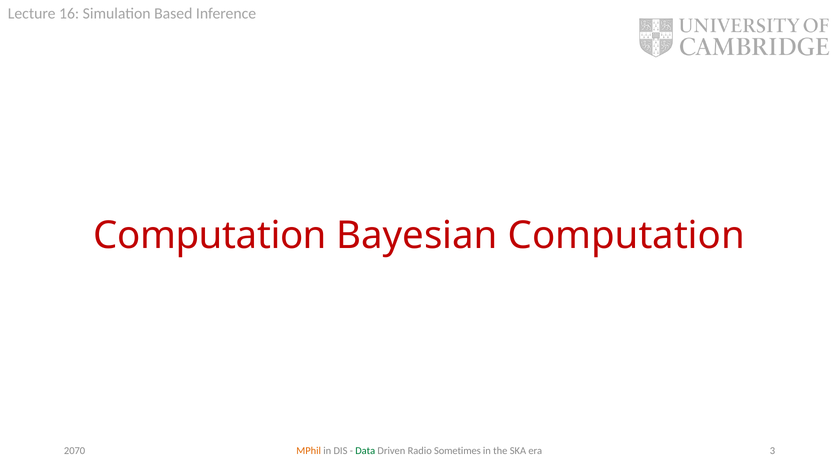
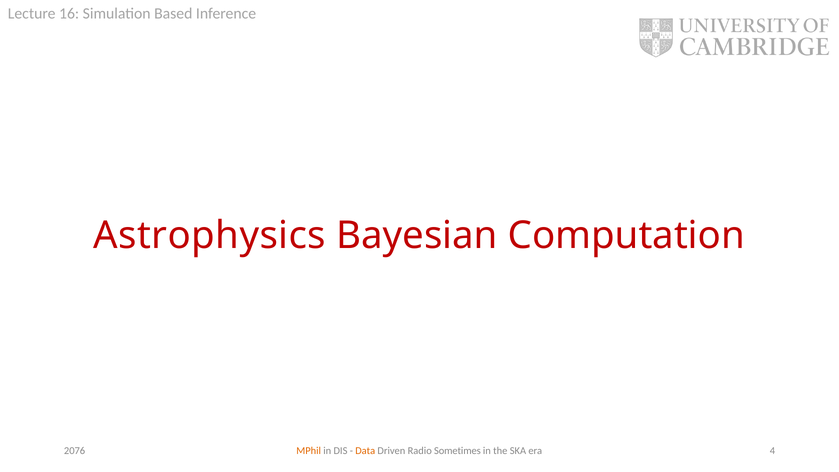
Computation at (210, 236): Computation -> Astrophysics
Data colour: green -> orange
3: 3 -> 4
2070: 2070 -> 2076
